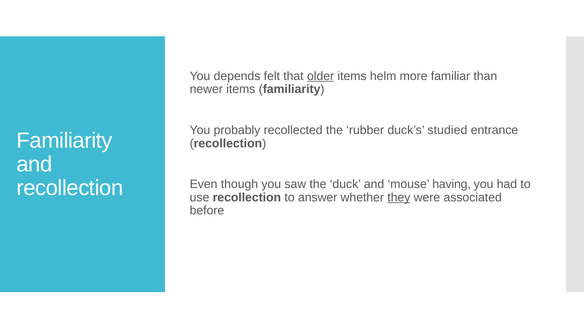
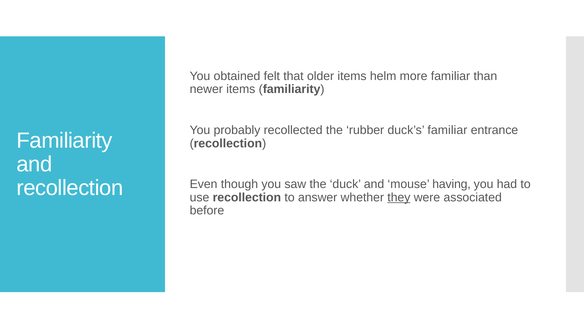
depends: depends -> obtained
older underline: present -> none
duck’s studied: studied -> familiar
